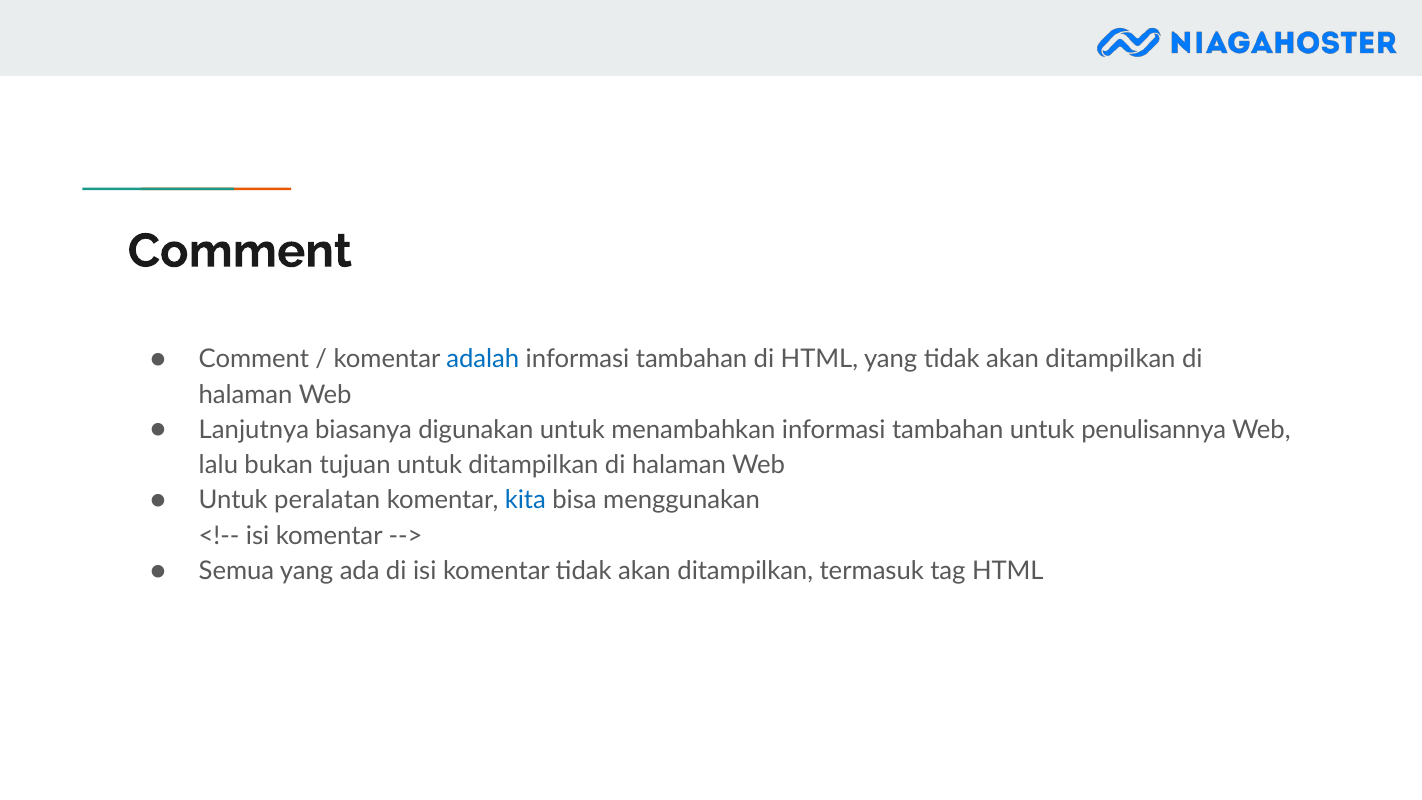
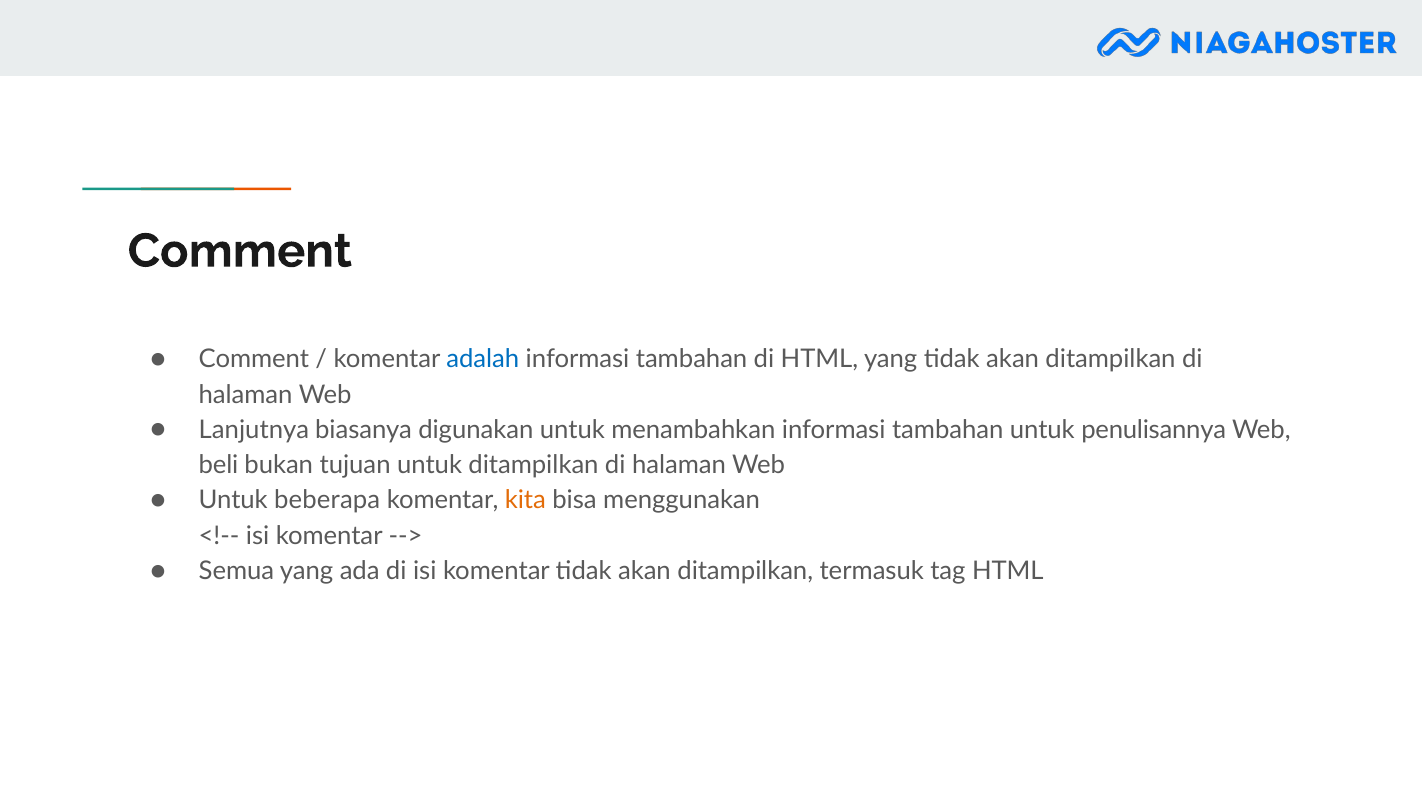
lalu: lalu -> beli
peralatan: peralatan -> beberapa
kita colour: blue -> orange
